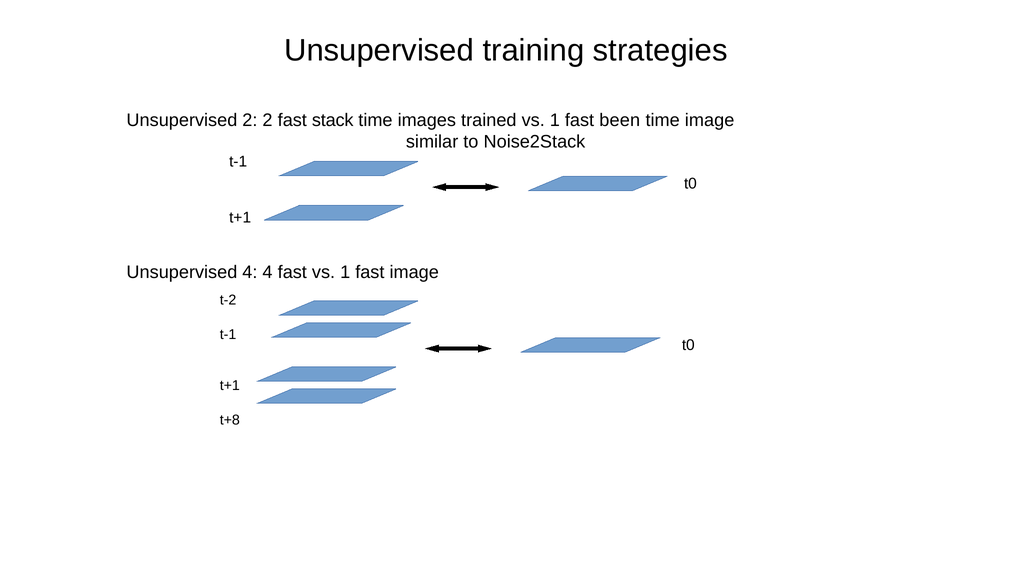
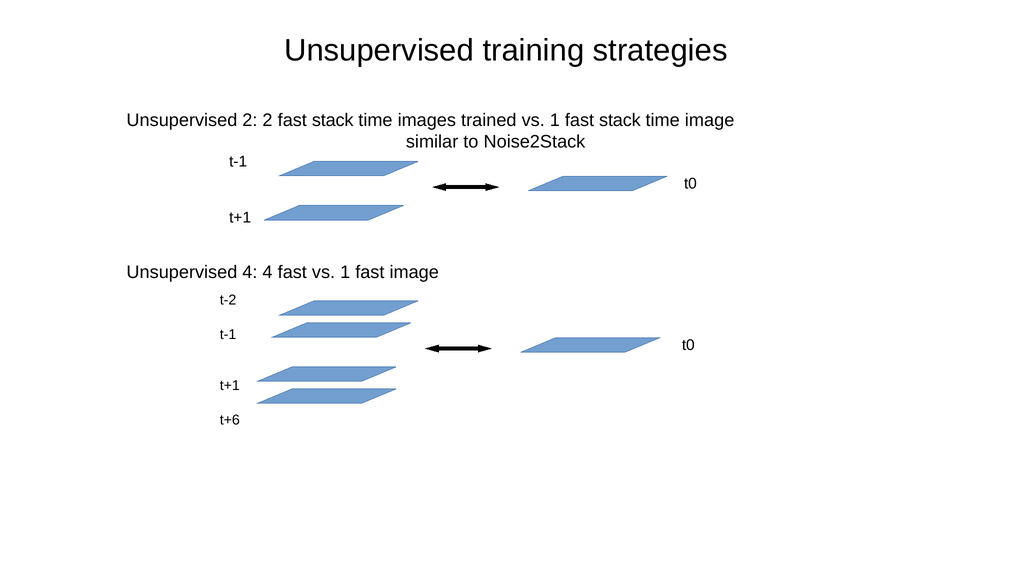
1 fast been: been -> stack
t+8: t+8 -> t+6
